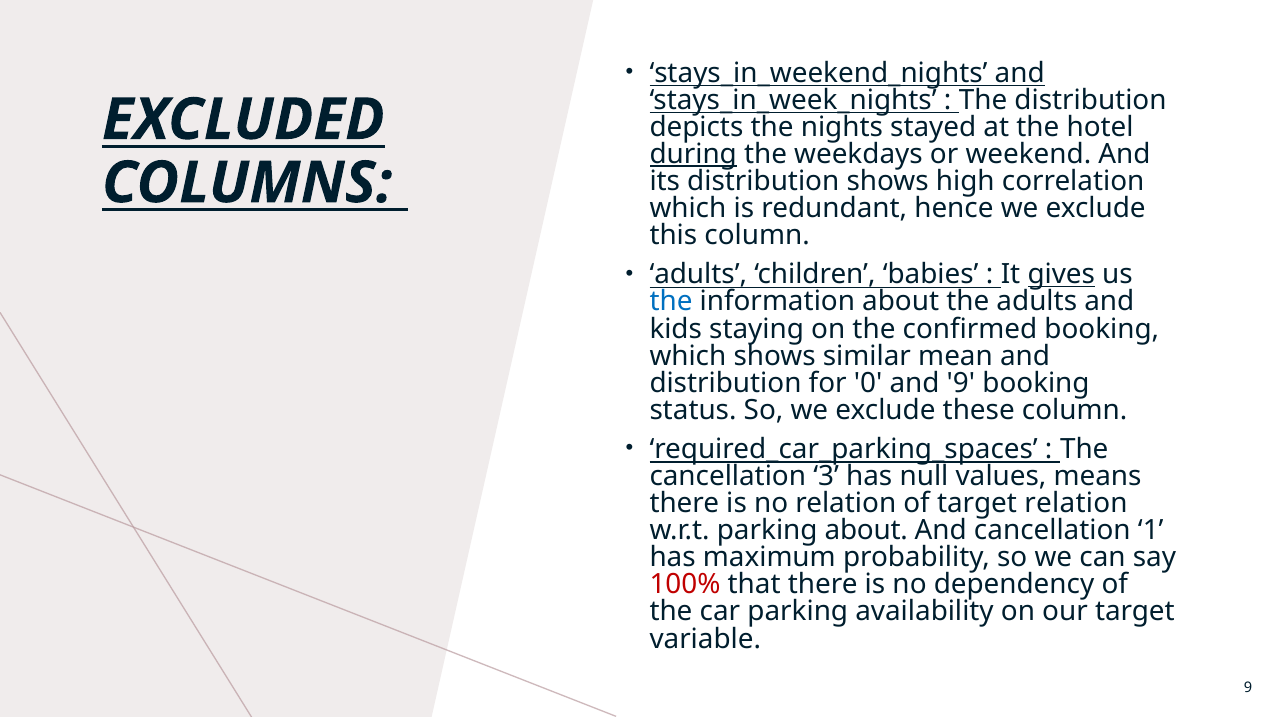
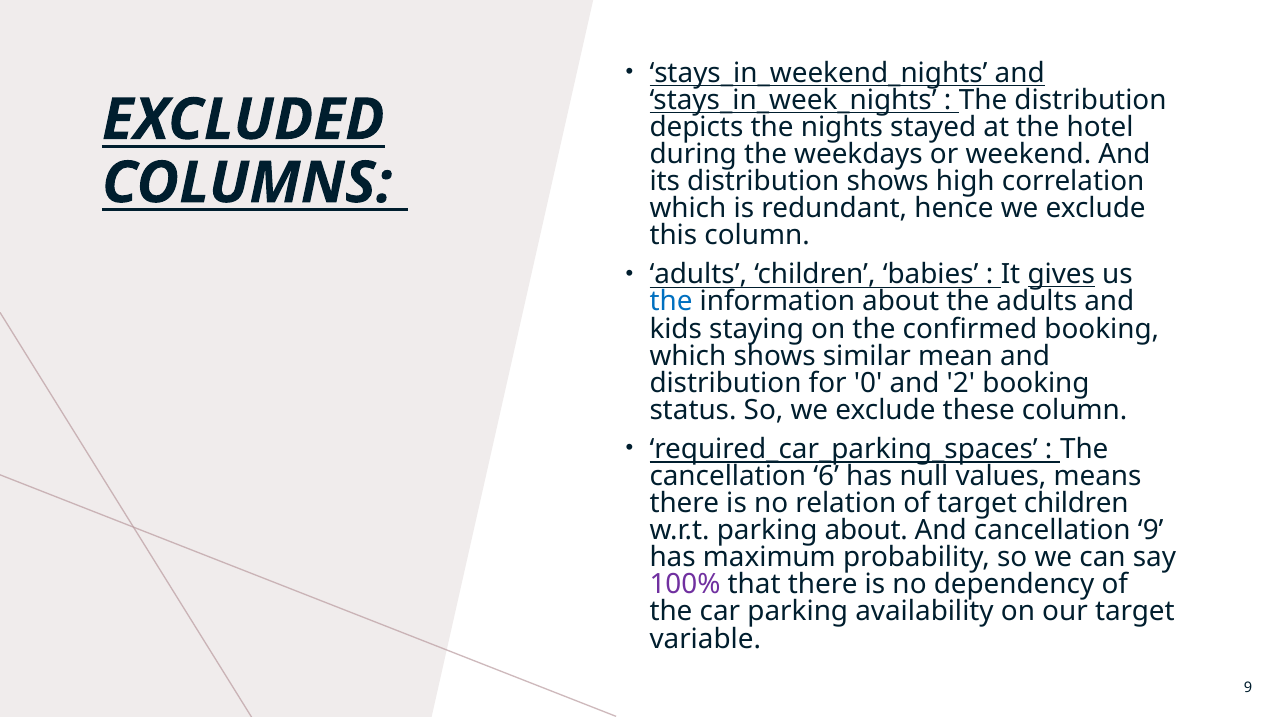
during underline: present -> none
and 9: 9 -> 2
3: 3 -> 6
target relation: relation -> children
cancellation 1: 1 -> 9
100% colour: red -> purple
